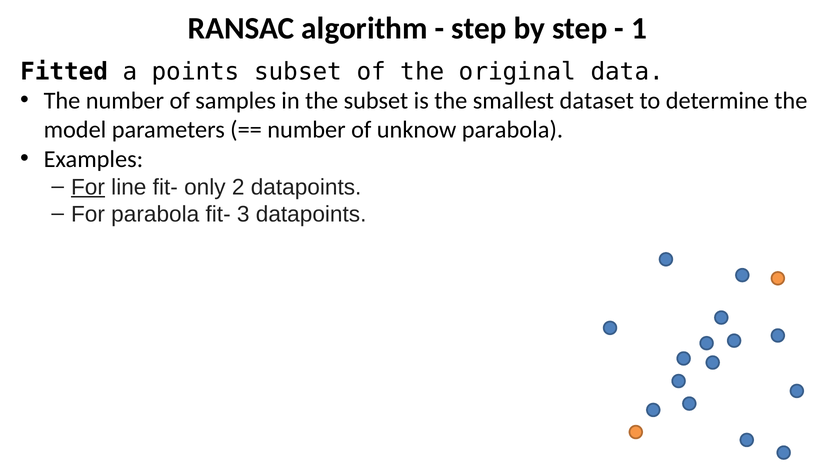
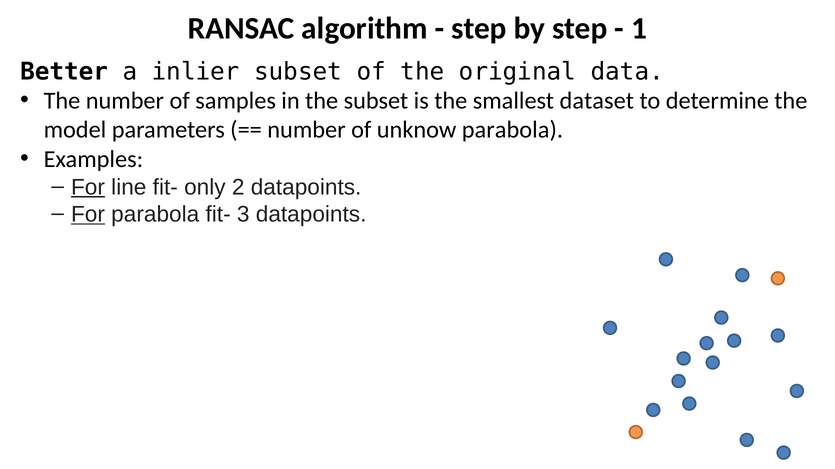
Fitted: Fitted -> Better
points: points -> inlier
For at (88, 215) underline: none -> present
